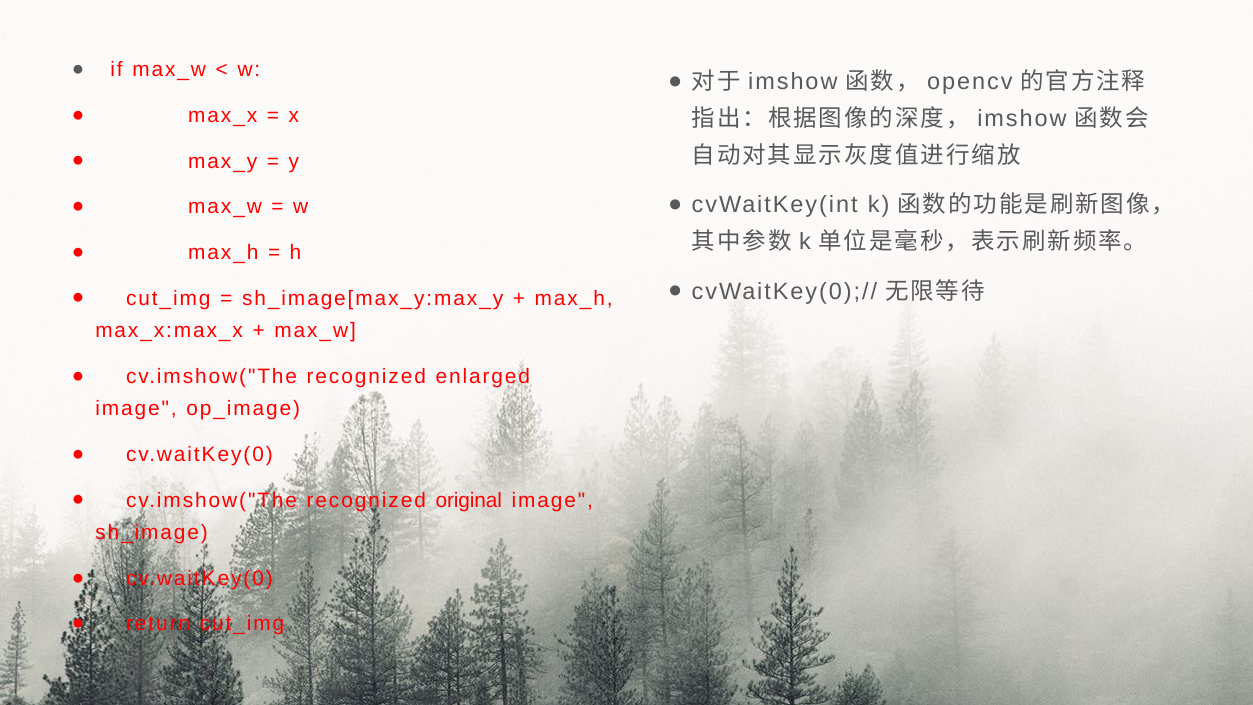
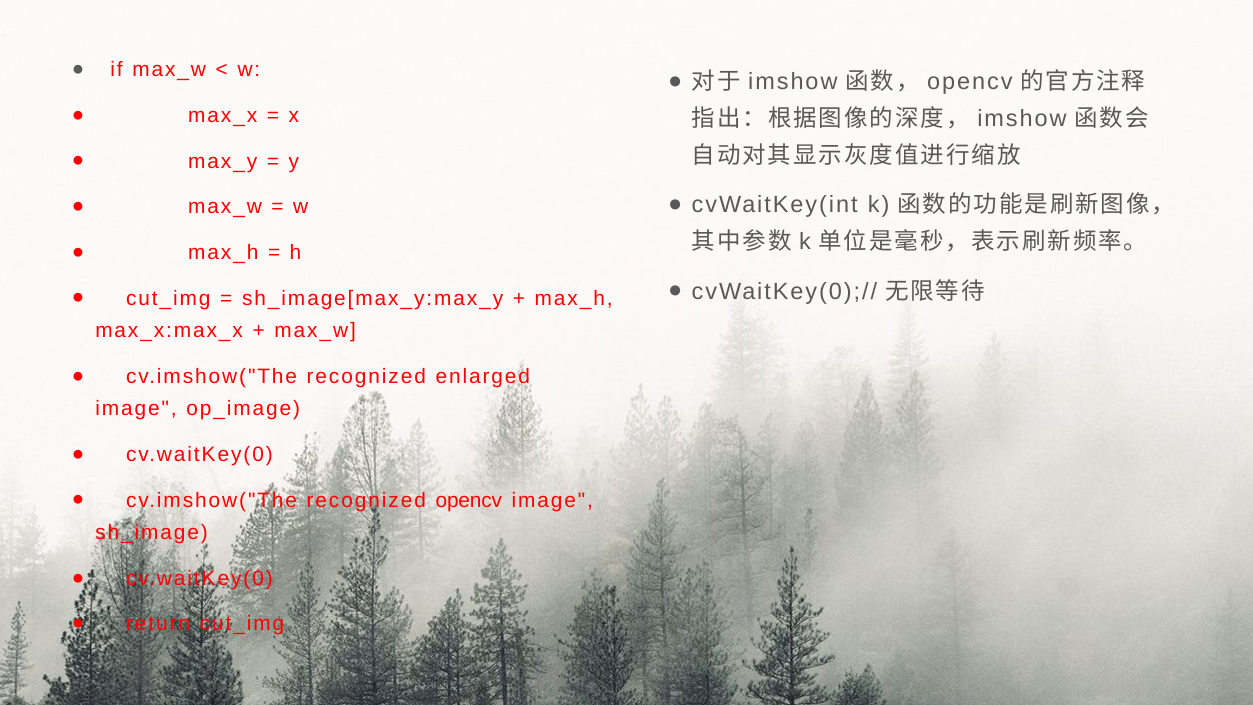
recognized original: original -> opencv
